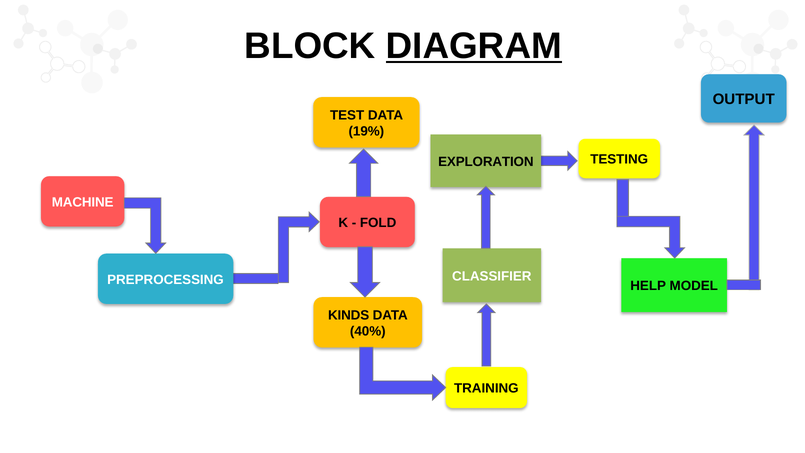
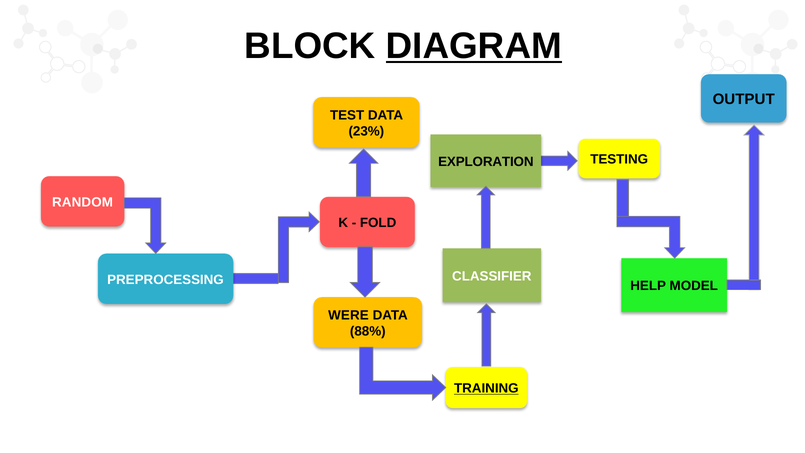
19%: 19% -> 23%
MACHINE: MACHINE -> RANDOM
KINDS: KINDS -> WERE
40%: 40% -> 88%
TRAINING underline: none -> present
